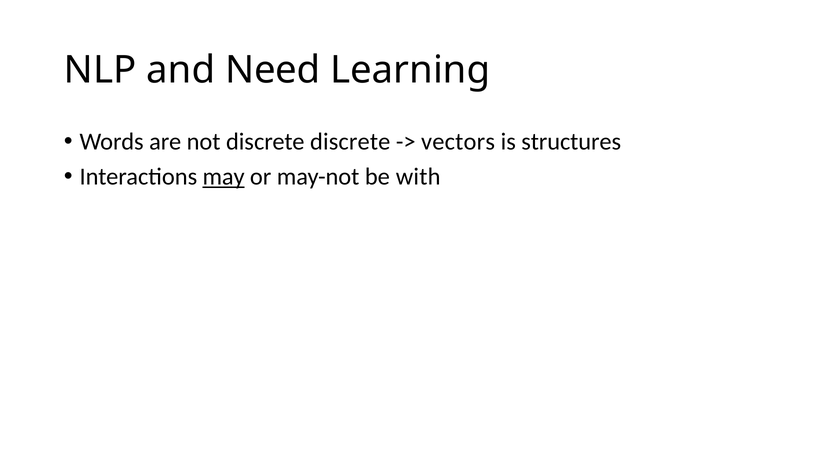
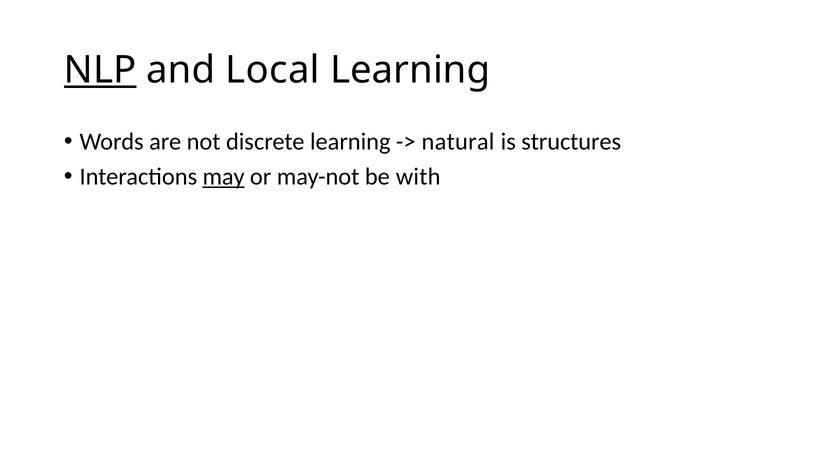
NLP underline: none -> present
Need: Need -> Local
discrete discrete: discrete -> learning
vectors: vectors -> natural
